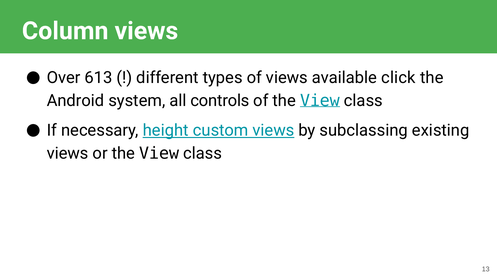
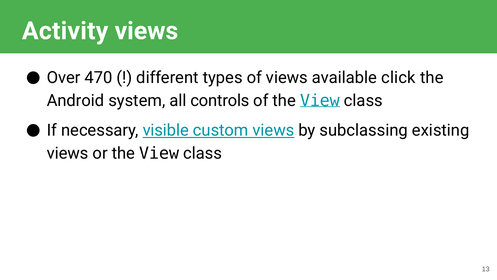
Column: Column -> Activity
613: 613 -> 470
height: height -> visible
